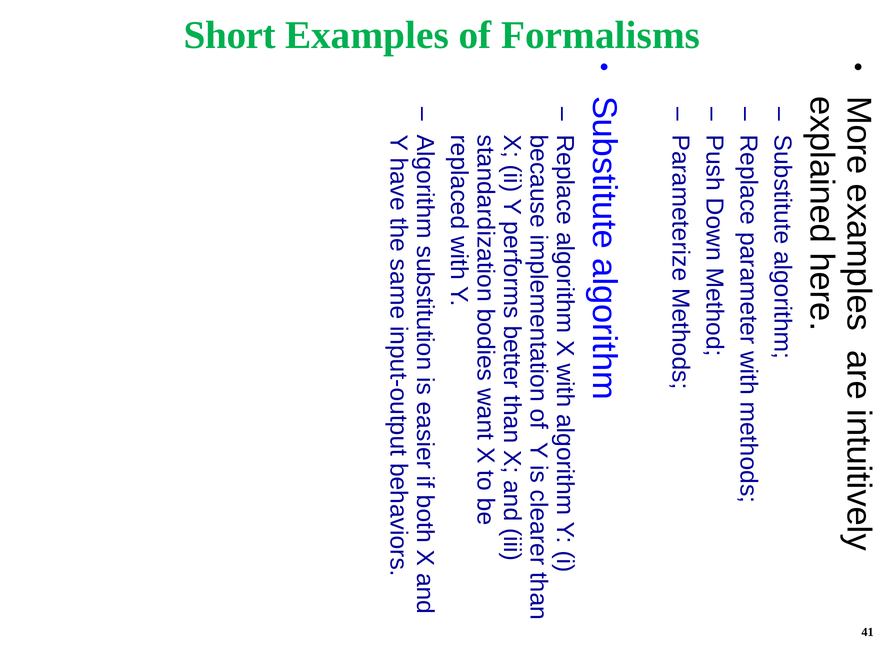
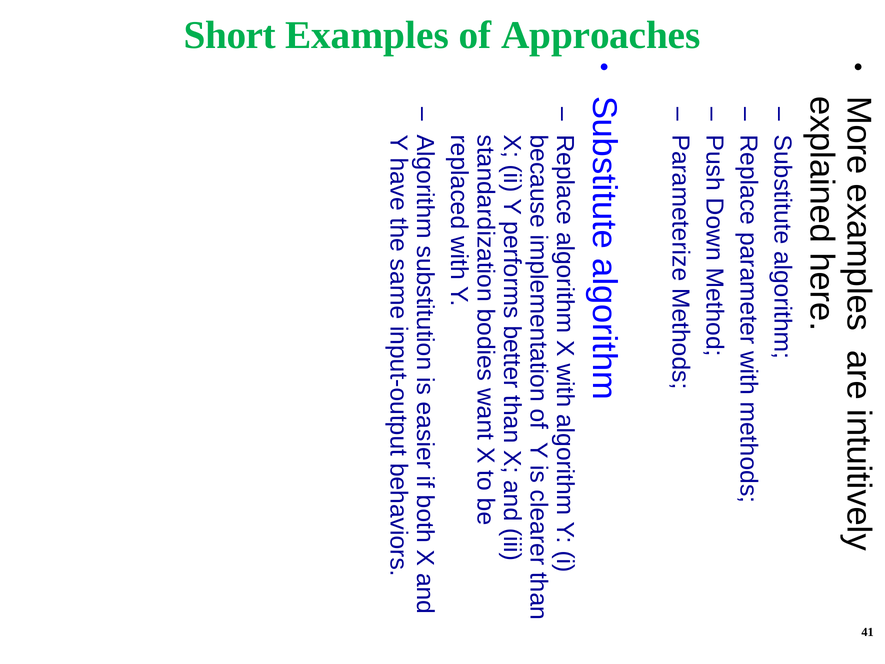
Formalisms: Formalisms -> Approaches
